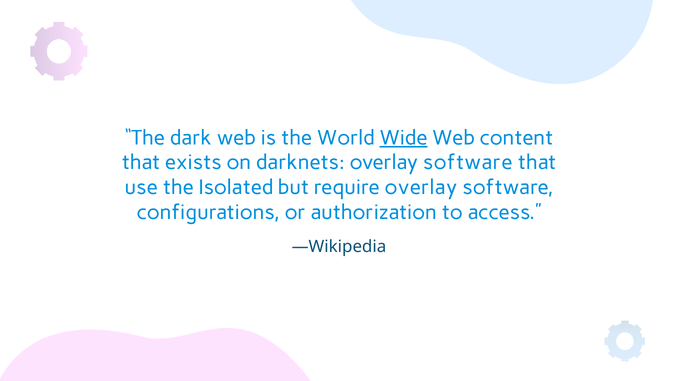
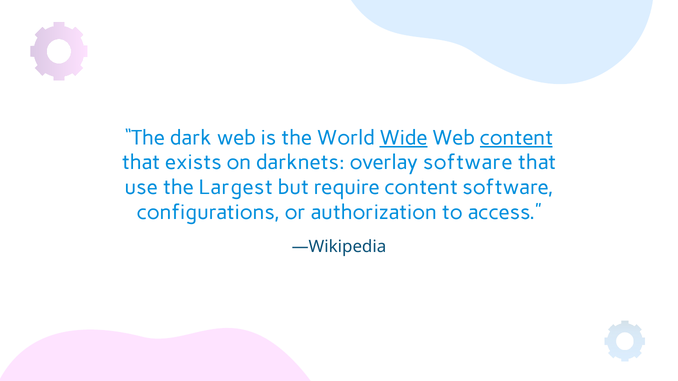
content at (516, 138) underline: none -> present
Isolated: Isolated -> Largest
require overlay: overlay -> content
